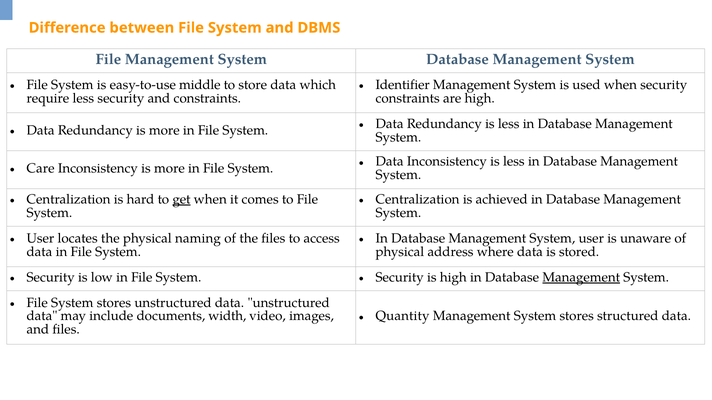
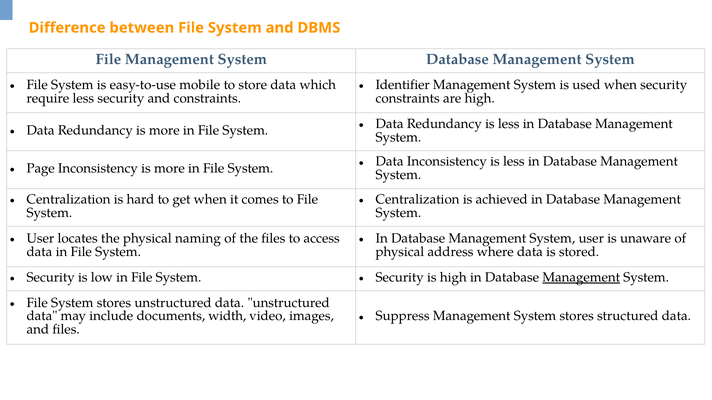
middle: middle -> mobile
Care: Care -> Page
get underline: present -> none
Quantity: Quantity -> Suppress
